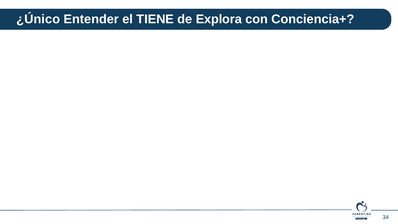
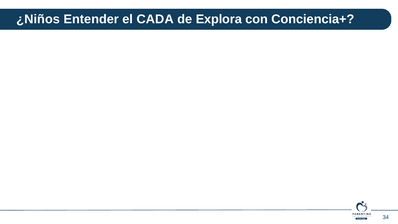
¿Único: ¿Único -> ¿Niños
TIENE: TIENE -> CADA
